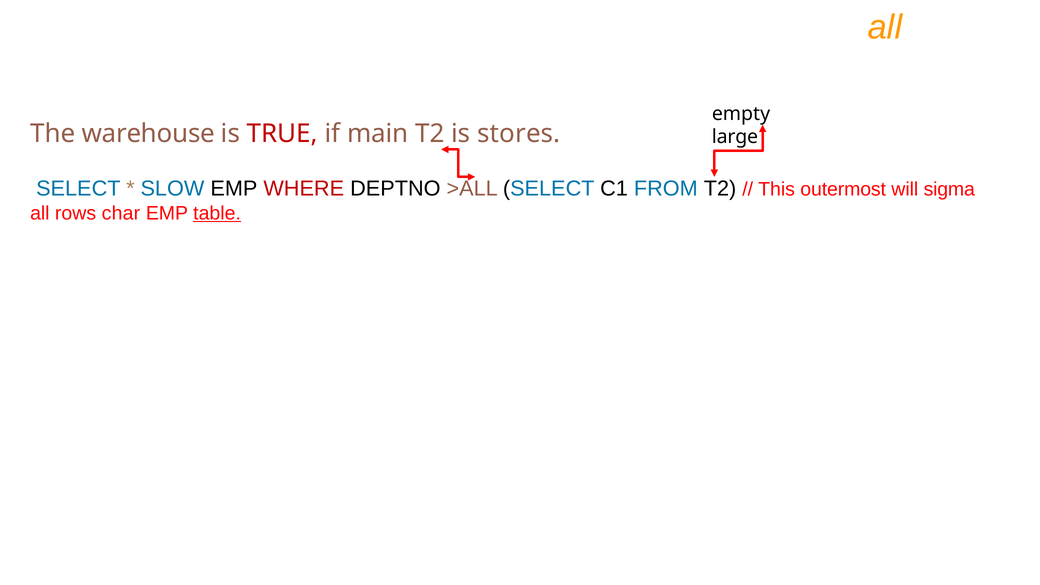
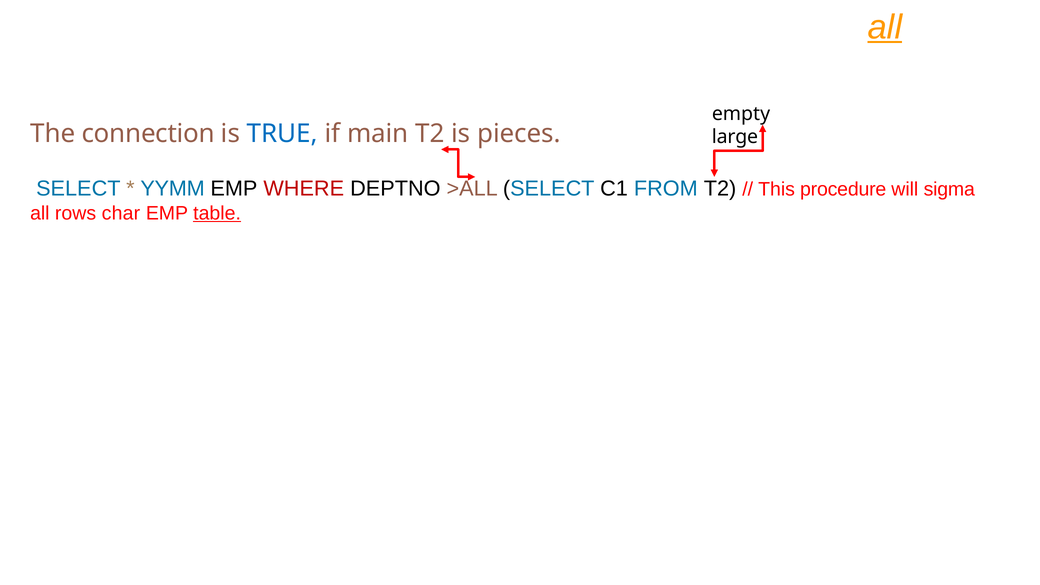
all at (885, 27) underline: none -> present
warehouse: warehouse -> connection
TRUE colour: red -> blue
stores: stores -> pieces
SLOW: SLOW -> YYMM
outermost: outermost -> procedure
